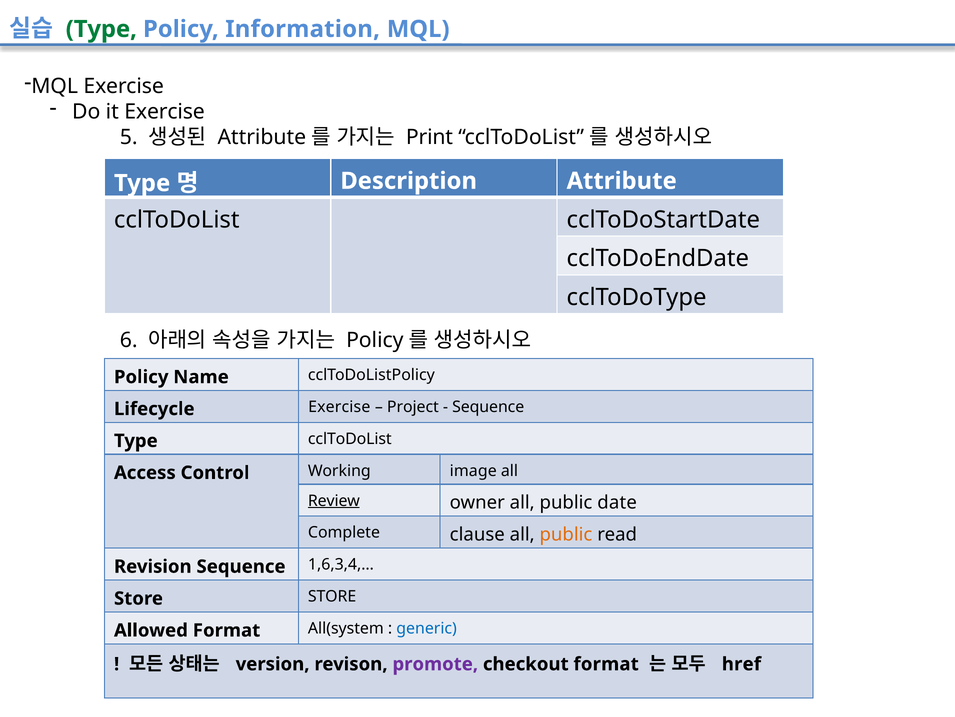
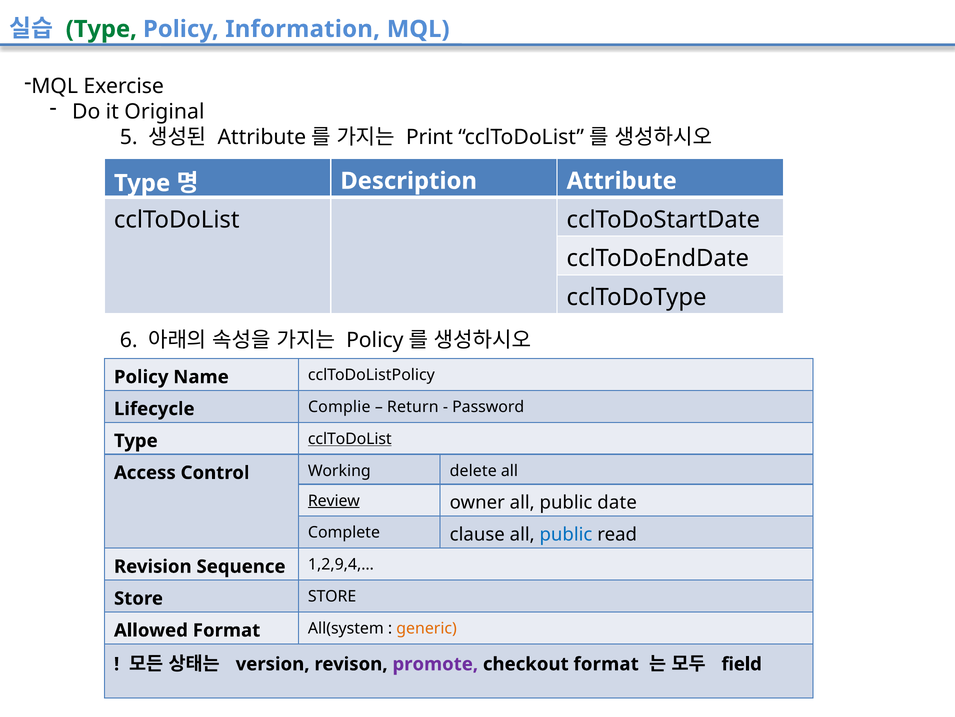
it Exercise: Exercise -> Original
Exercise at (339, 407): Exercise -> Complie
Project: Project -> Return
Sequence at (488, 407): Sequence -> Password
cclToDoList at (350, 438) underline: none -> present
image: image -> delete
public at (566, 534) colour: orange -> blue
1,6,3,4,…: 1,6,3,4,… -> 1,2,9,4,…
generic colour: blue -> orange
href: href -> field
